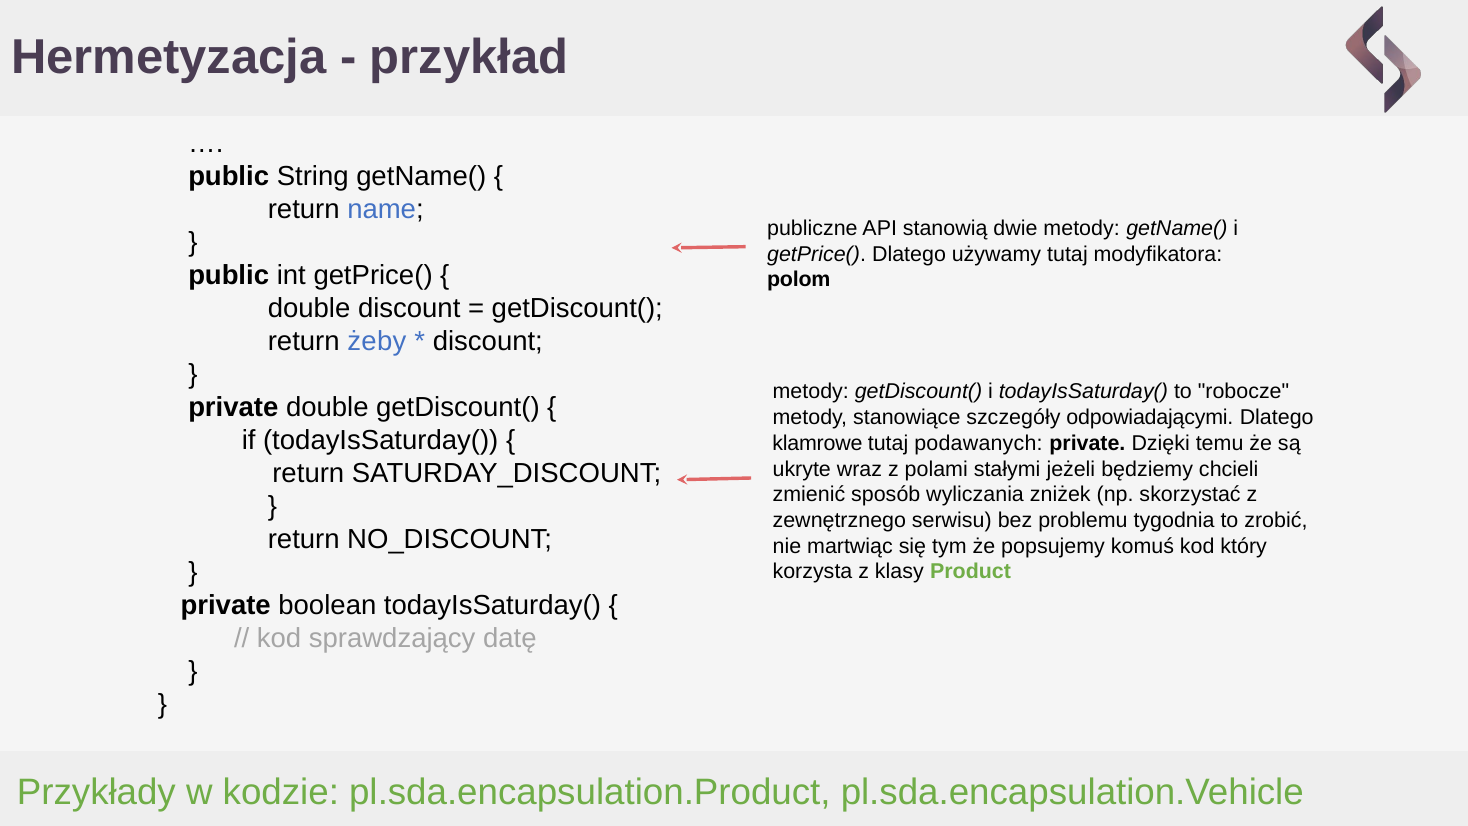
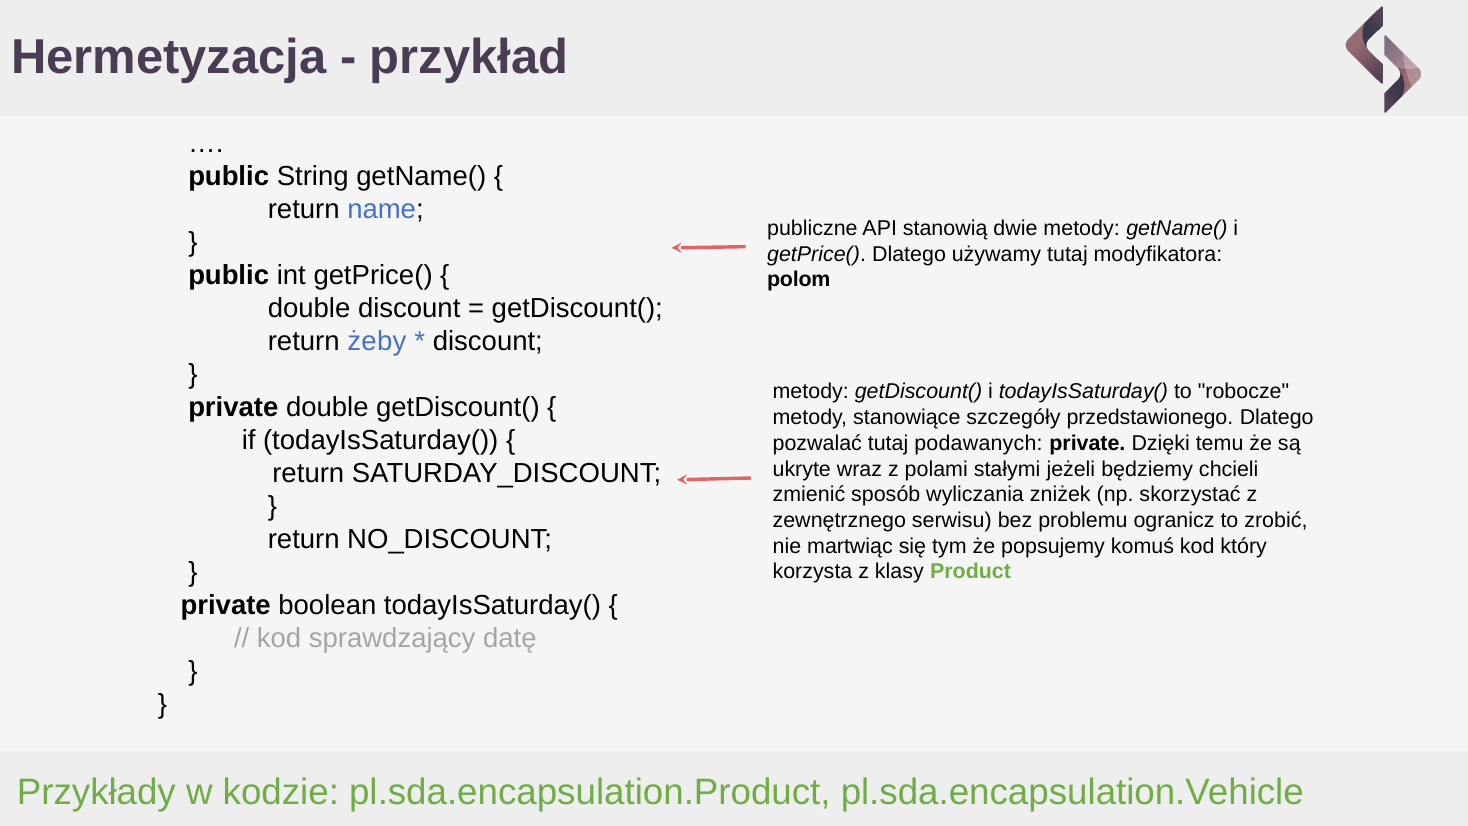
odpowiadającymi: odpowiadającymi -> przedstawionego
klamrowe: klamrowe -> pozwalać
tygodnia: tygodnia -> ogranicz
